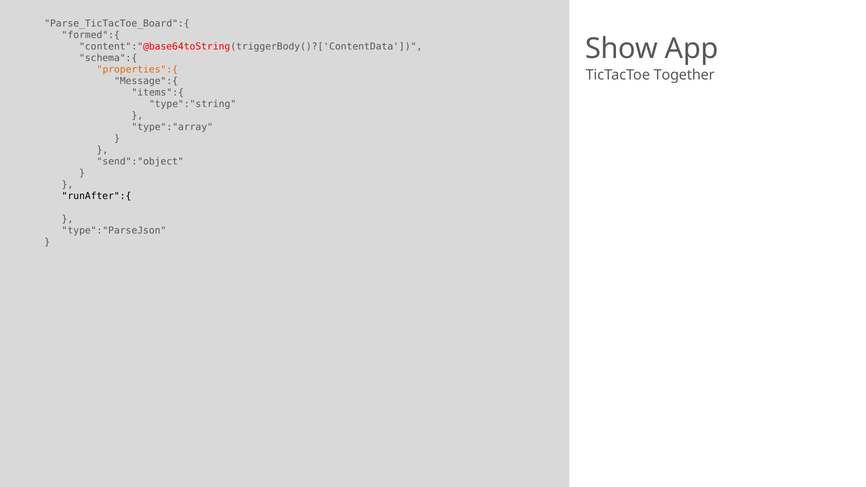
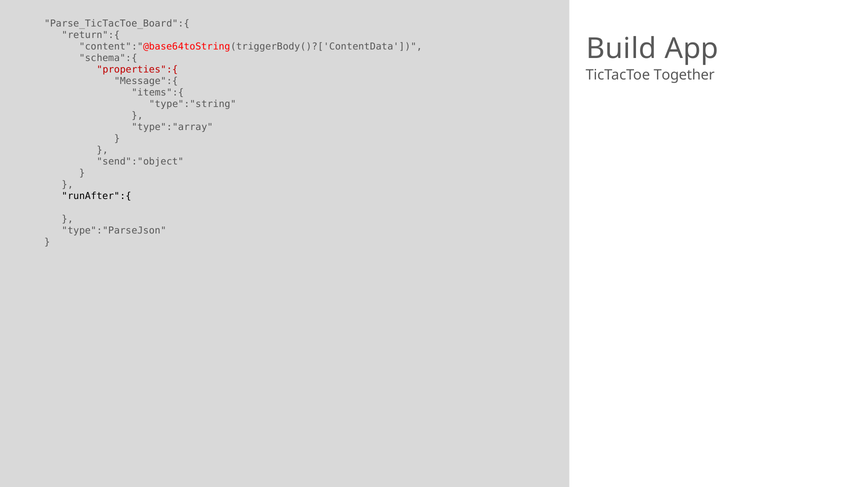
formed":{: formed":{ -> return":{
Show: Show -> Build
properties":{ colour: orange -> red
